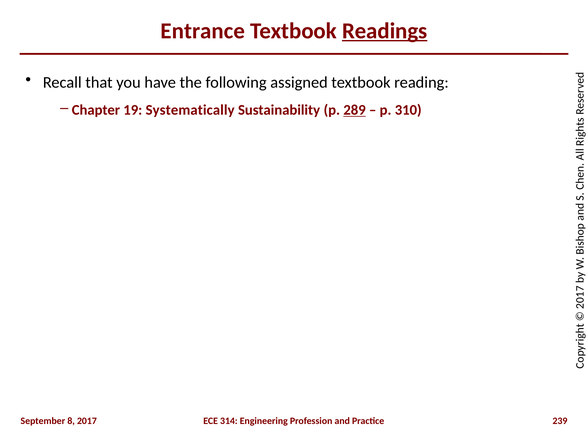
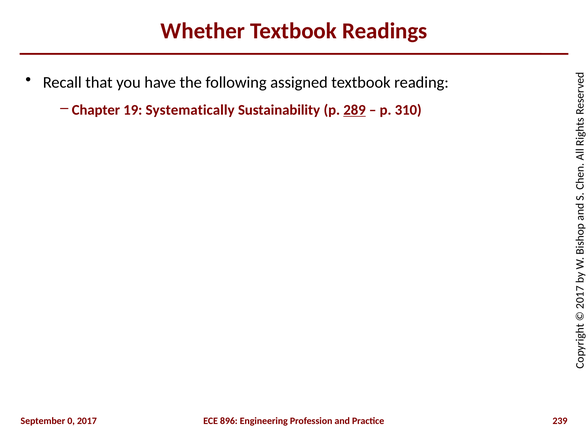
Entrance: Entrance -> Whether
Readings underline: present -> none
September 8: 8 -> 0
314: 314 -> 896
